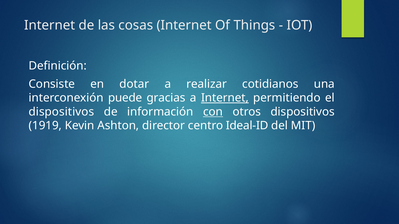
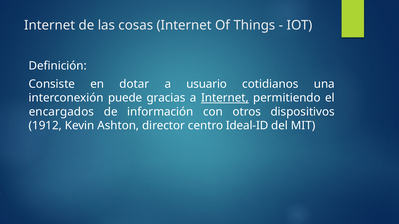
realizar: realizar -> usuario
dispositivos at (61, 112): dispositivos -> encargados
con underline: present -> none
1919: 1919 -> 1912
